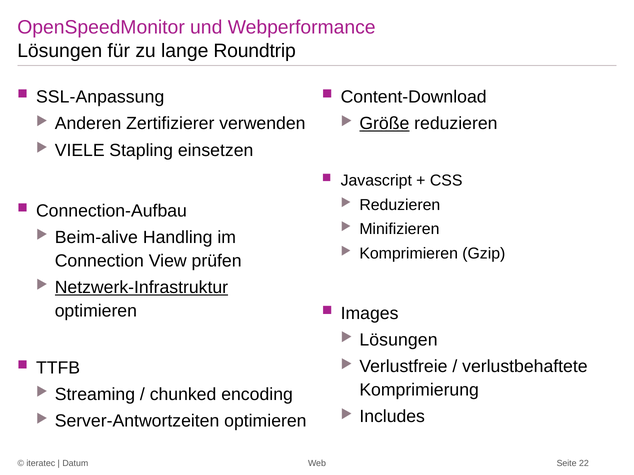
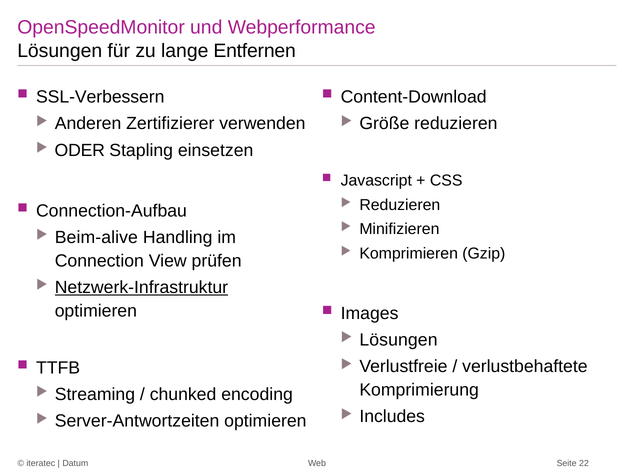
Roundtrip: Roundtrip -> Entfernen
SSL-Anpassung: SSL-Anpassung -> SSL-Verbessern
Größe underline: present -> none
VIELE: VIELE -> ODER
